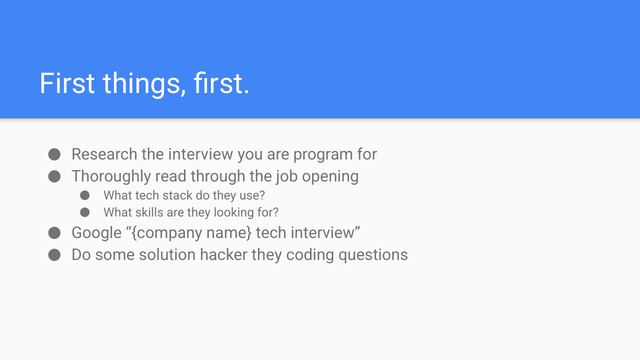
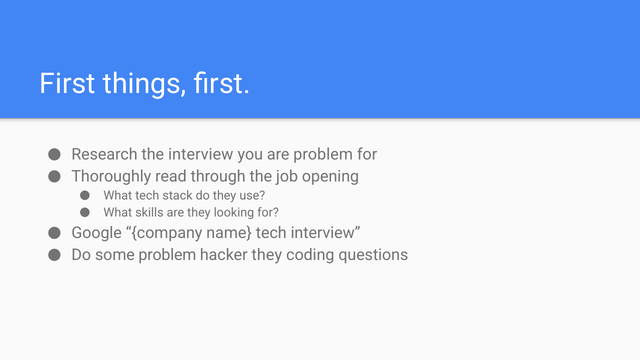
are program: program -> problem
some solution: solution -> problem
